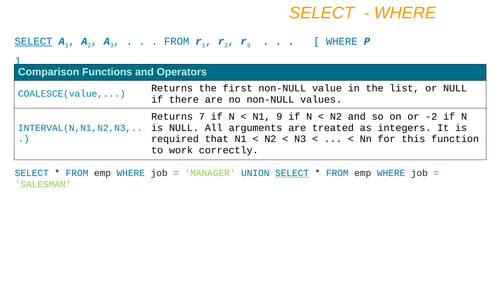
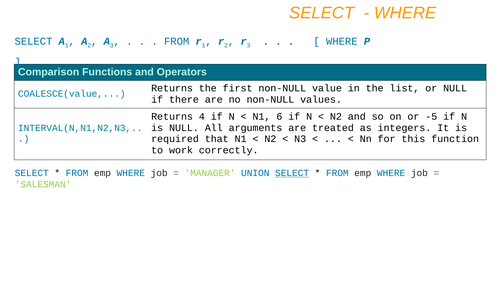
SELECT at (33, 42) underline: present -> none
7: 7 -> 4
9: 9 -> 6
-2: -2 -> -5
